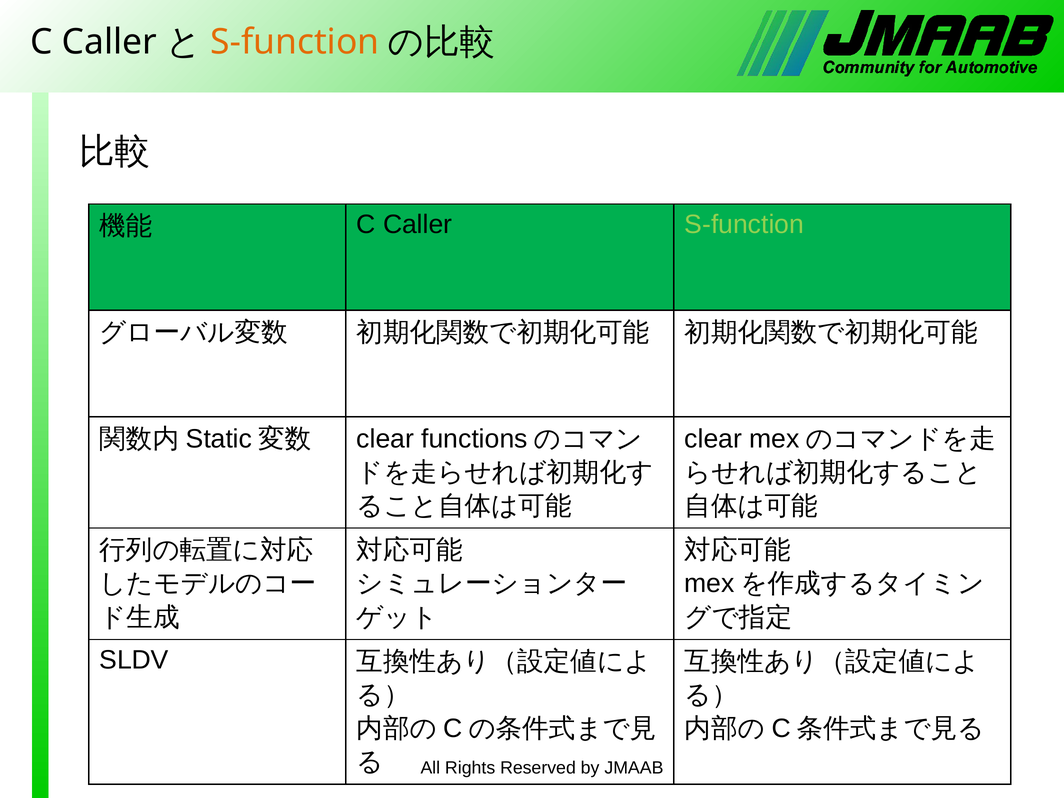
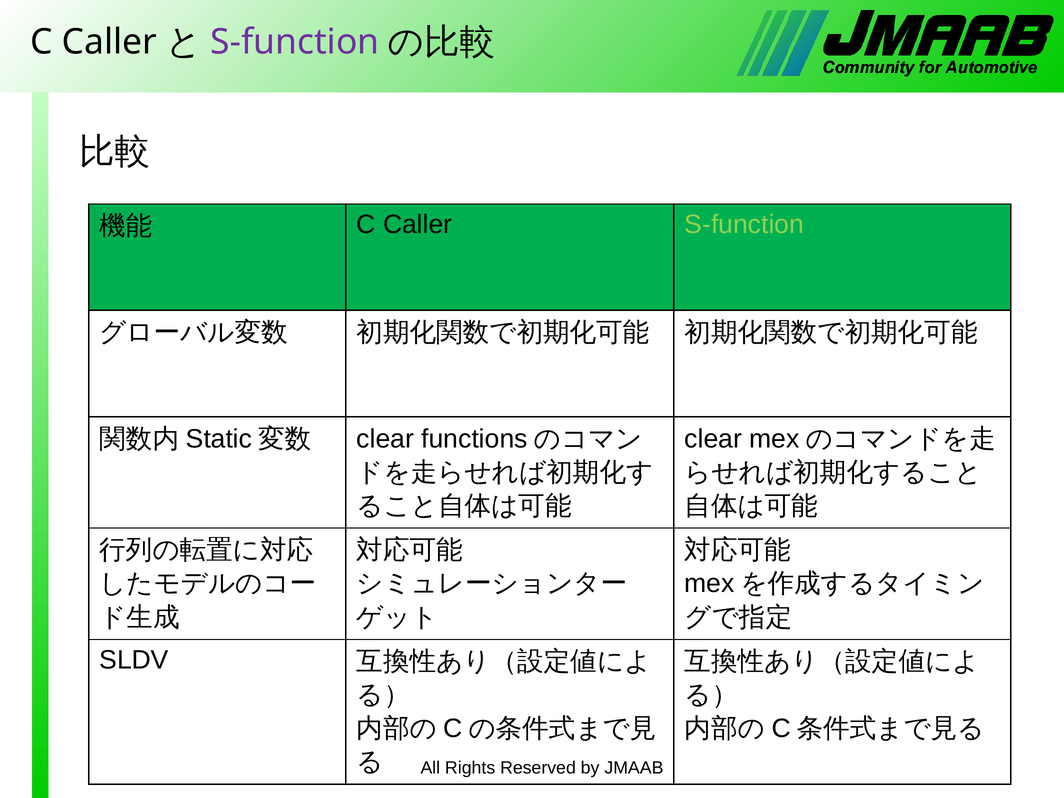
S-function at (295, 42) colour: orange -> purple
